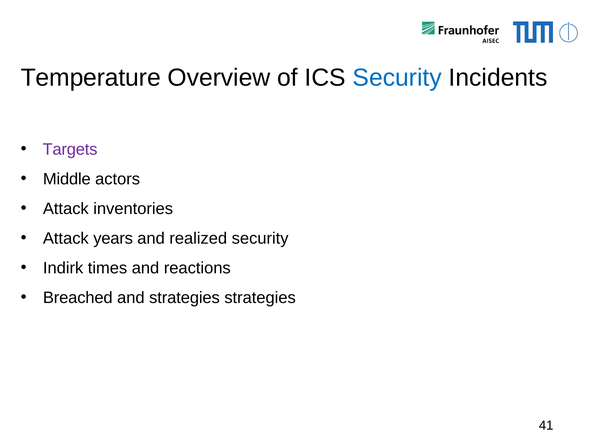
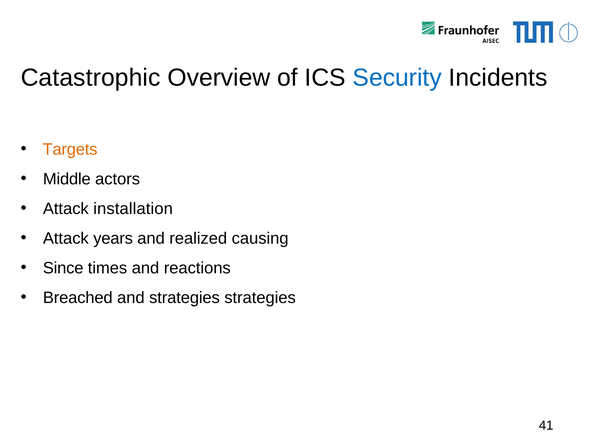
Temperature: Temperature -> Catastrophic
Targets colour: purple -> orange
inventories: inventories -> installation
realized security: security -> causing
Indirk: Indirk -> Since
